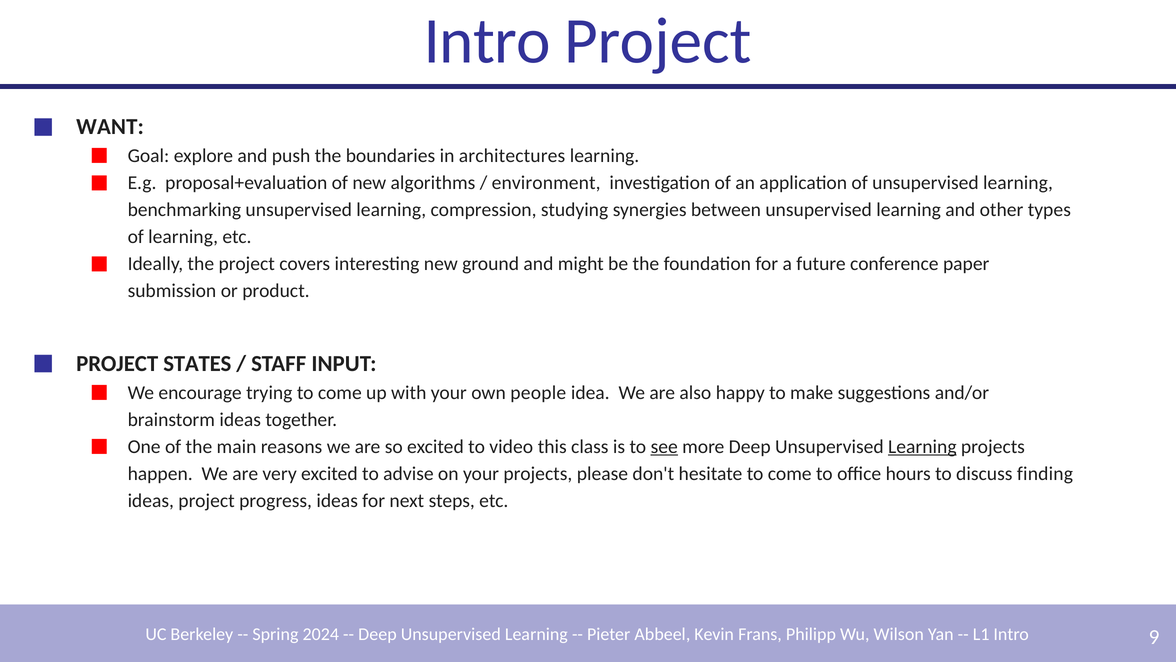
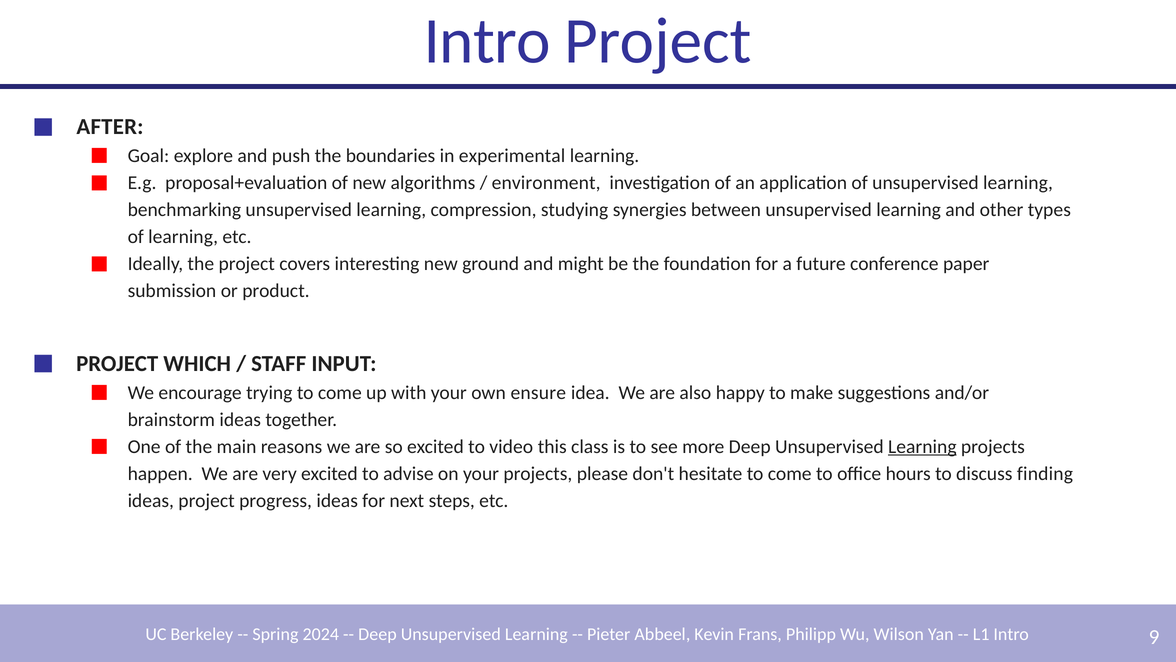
WANT: WANT -> AFTER
architectures: architectures -> experimental
STATES: STATES -> WHICH
people: people -> ensure
see underline: present -> none
